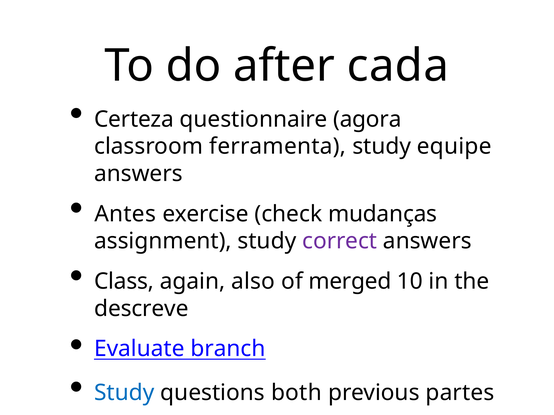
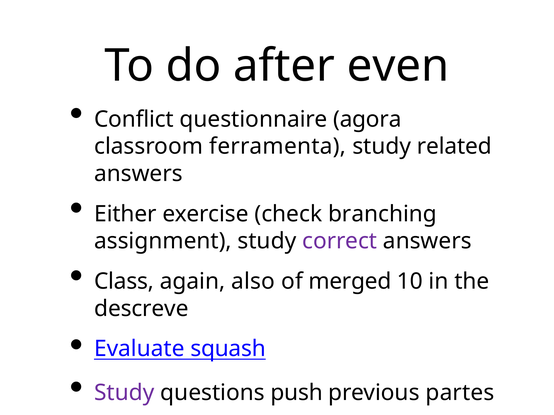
cada: cada -> even
Certeza: Certeza -> Conflict
equipe: equipe -> related
Antes: Antes -> Either
mudanças: mudanças -> branching
branch: branch -> squash
Study at (124, 393) colour: blue -> purple
both: both -> push
